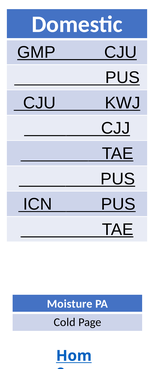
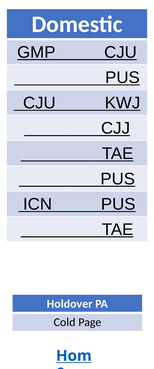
Moisture: Moisture -> Holdover
